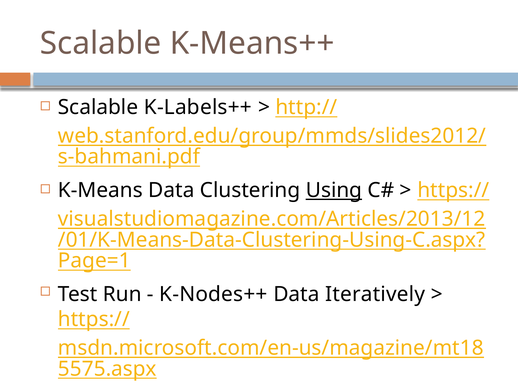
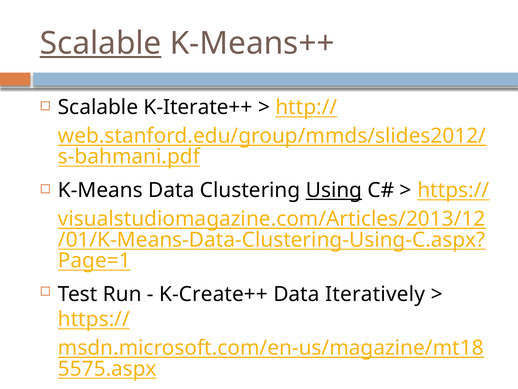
Scalable at (101, 43) underline: none -> present
K-Labels++: K-Labels++ -> K-Iterate++
K-Nodes++: K-Nodes++ -> K-Create++
